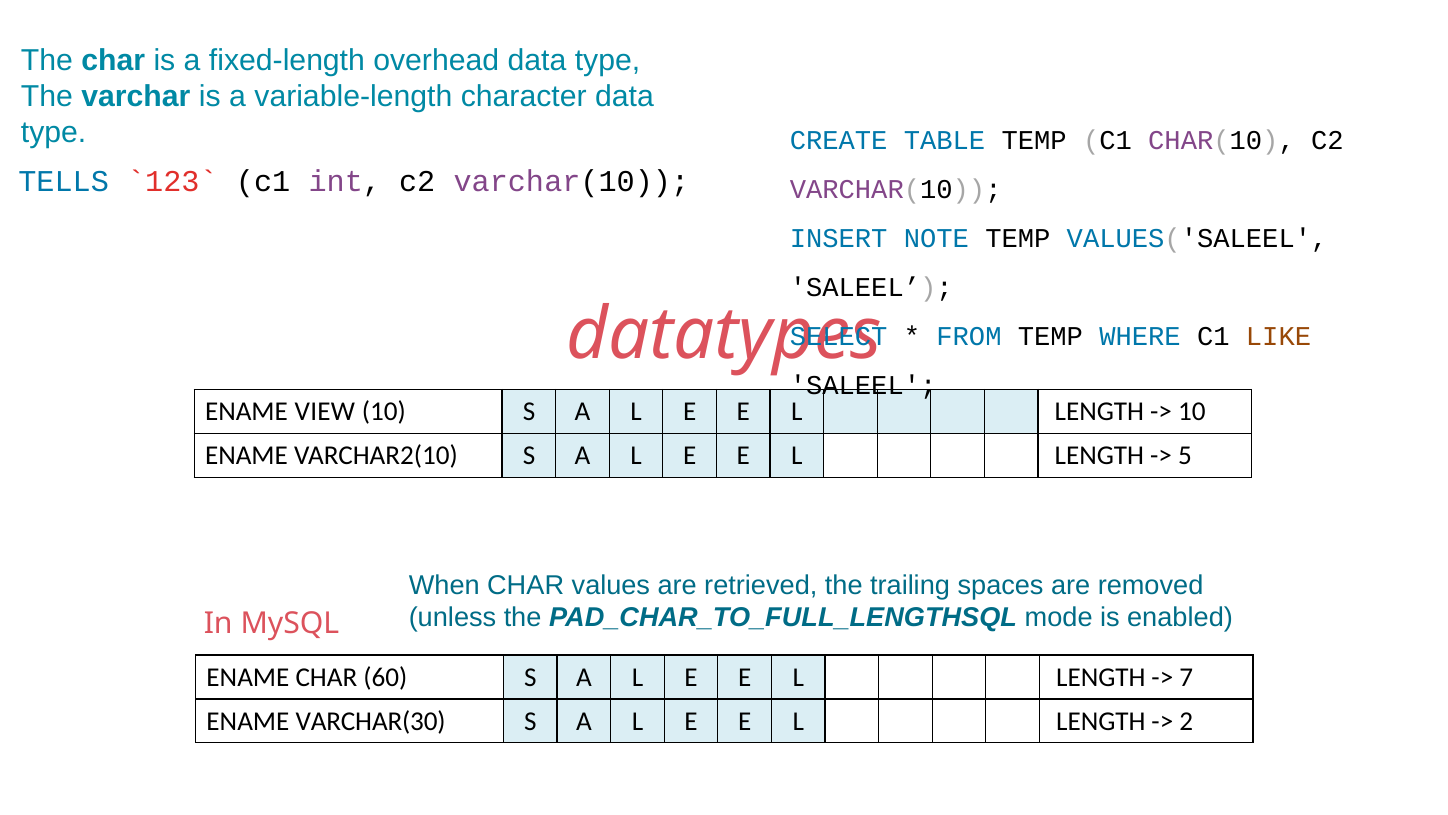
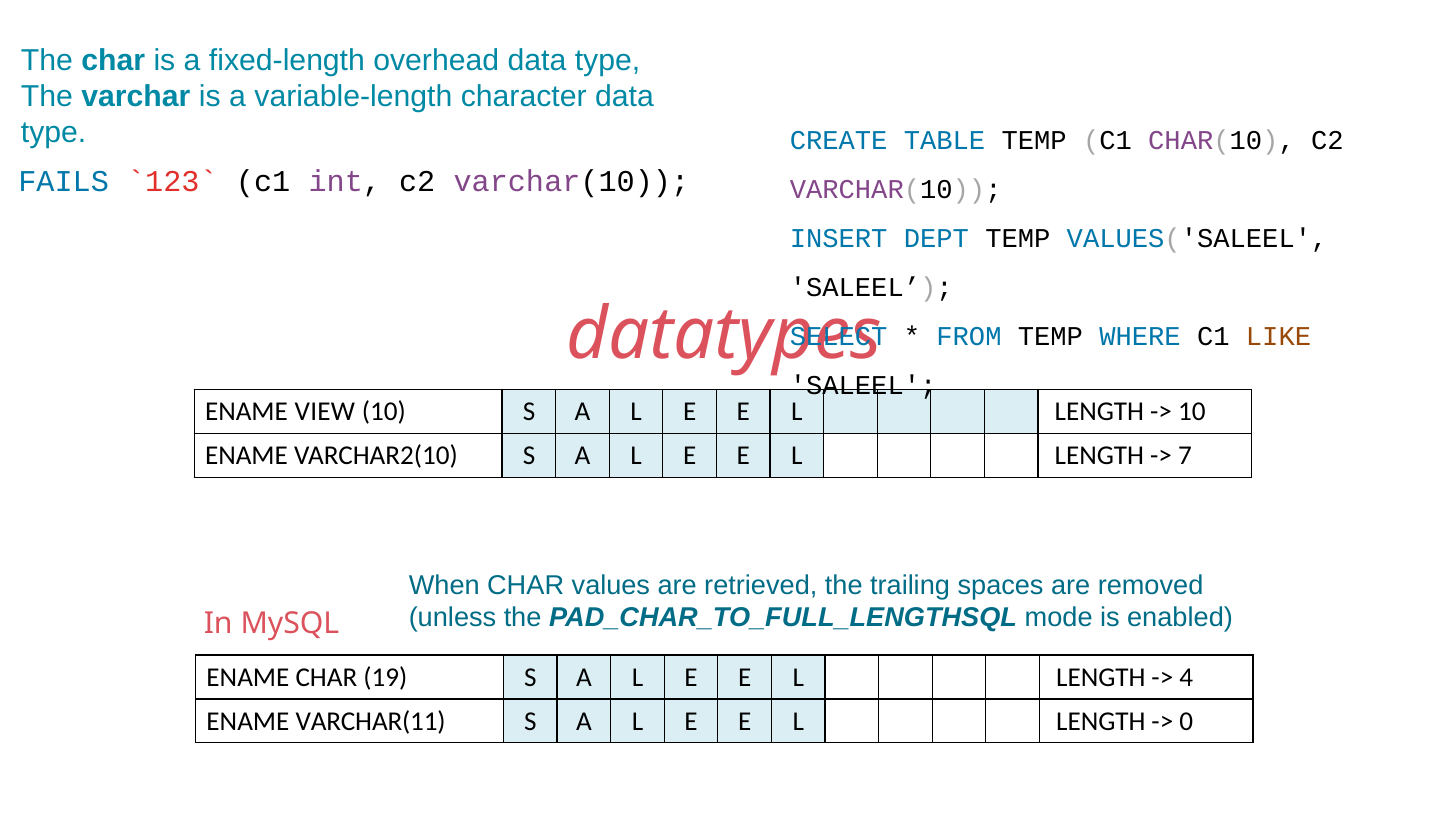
TELLS: TELLS -> FAILS
NOTE: NOTE -> DEPT
5: 5 -> 7
60: 60 -> 19
7: 7 -> 4
VARCHAR(30: VARCHAR(30 -> VARCHAR(11
2: 2 -> 0
